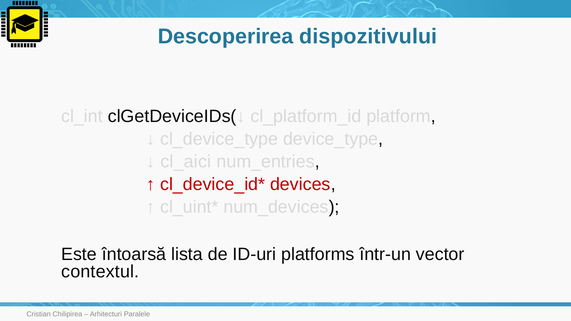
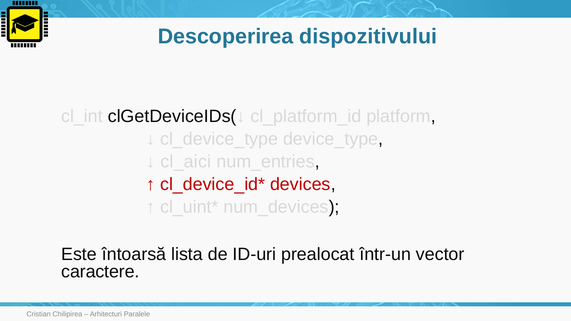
platforms: platforms -> prealocat
contextul: contextul -> caractere
